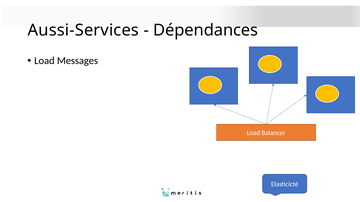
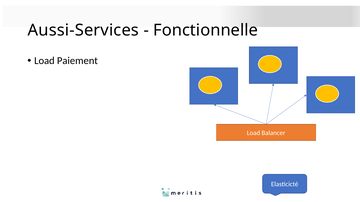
Dépendances: Dépendances -> Fonctionnelle
Messages: Messages -> Paiement
